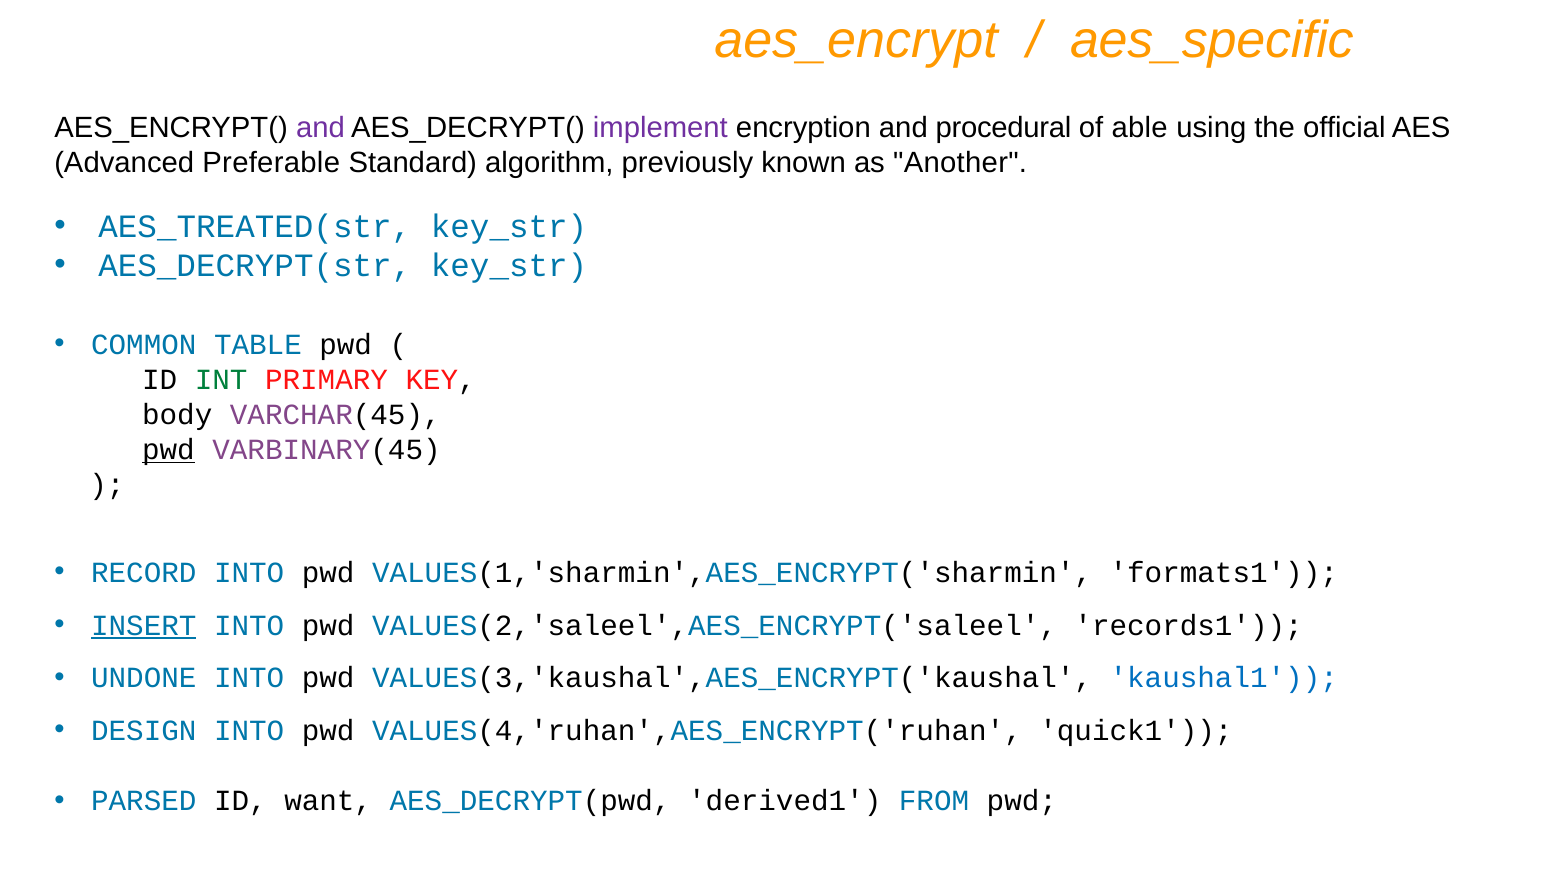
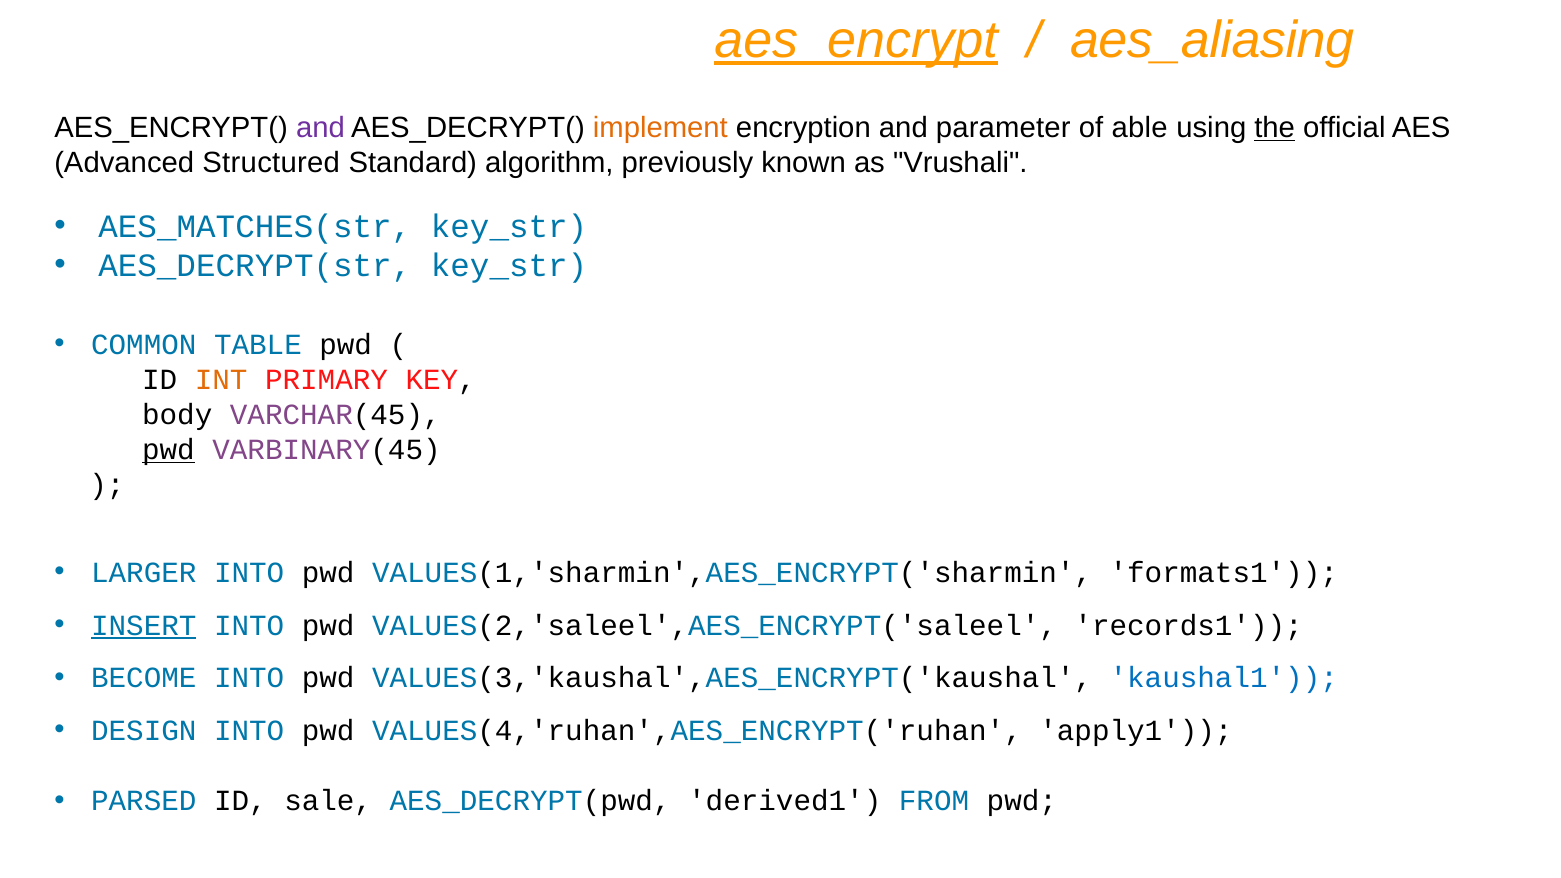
aes_encrypt underline: none -> present
aes_specific: aes_specific -> aes_aliasing
implement colour: purple -> orange
procedural: procedural -> parameter
the underline: none -> present
Preferable: Preferable -> Structured
Another: Another -> Vrushali
AES_TREATED(str: AES_TREATED(str -> AES_MATCHES(str
INT colour: green -> orange
RECORD: RECORD -> LARGER
UNDONE: UNDONE -> BECOME
quick1: quick1 -> apply1
want: want -> sale
